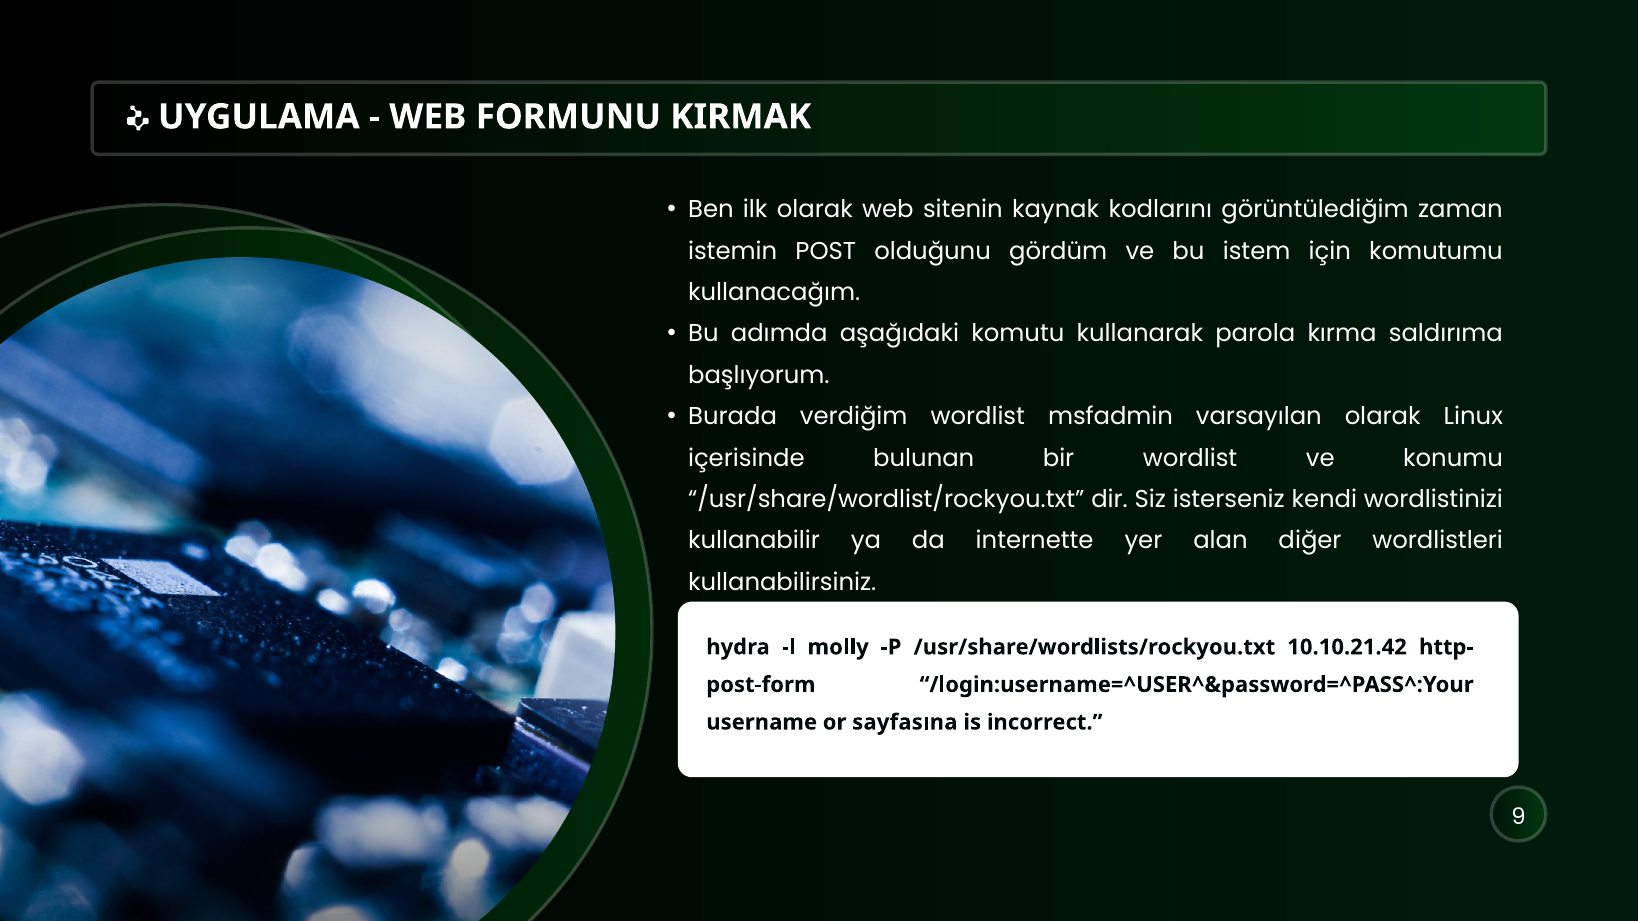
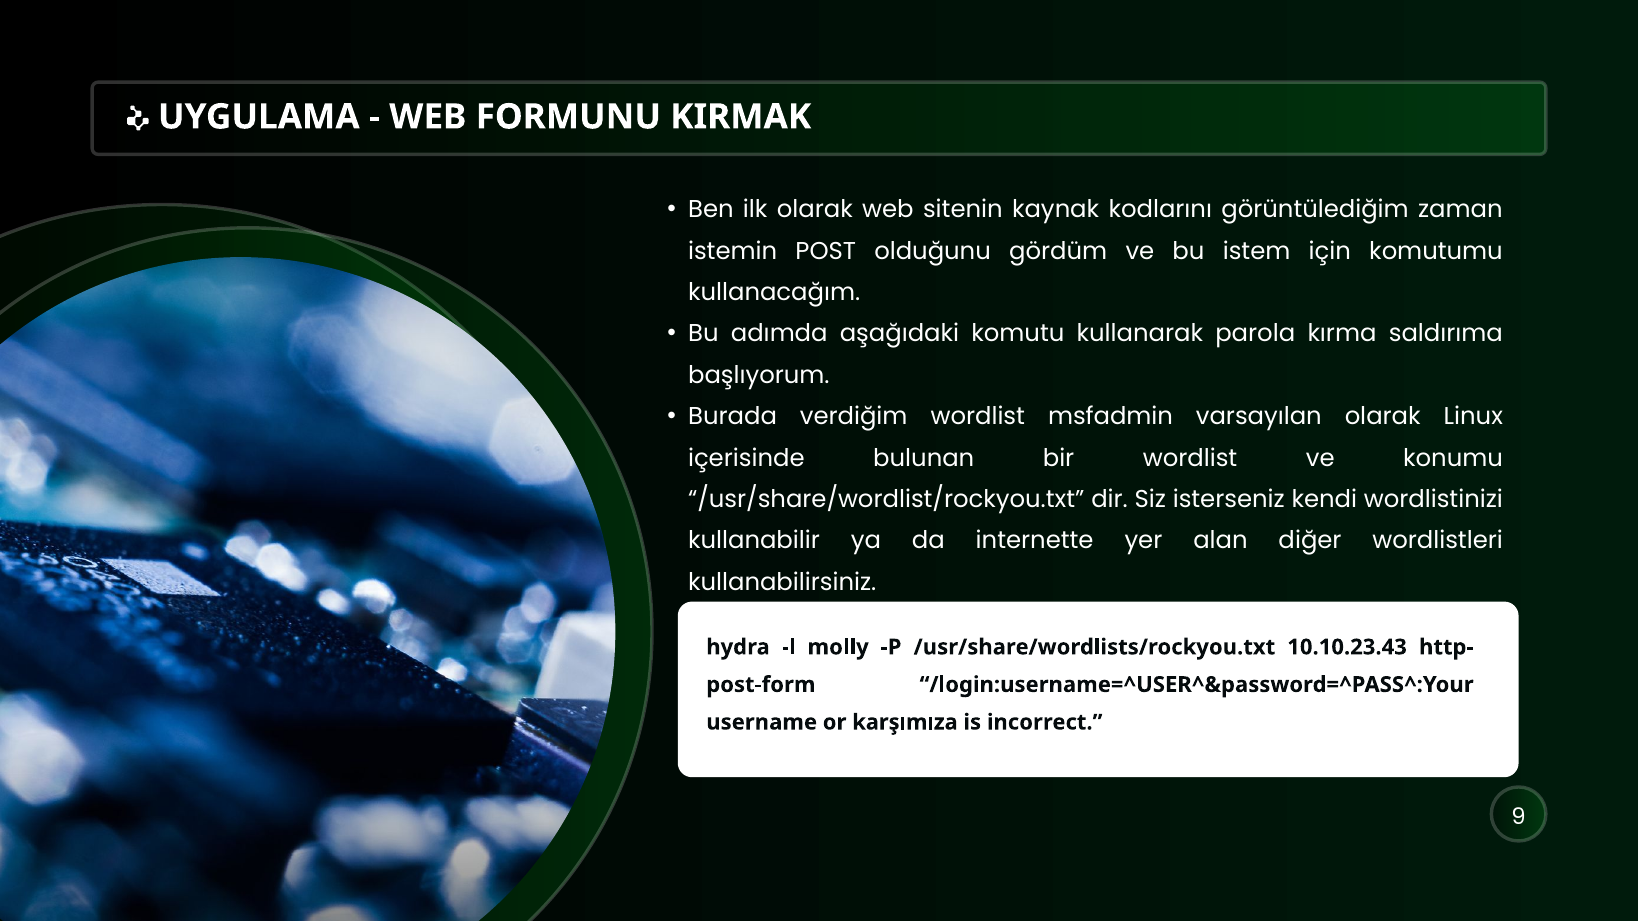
10.10.21.42: 10.10.21.42 -> 10.10.23.43
sayfasına: sayfasına -> karşımıza
